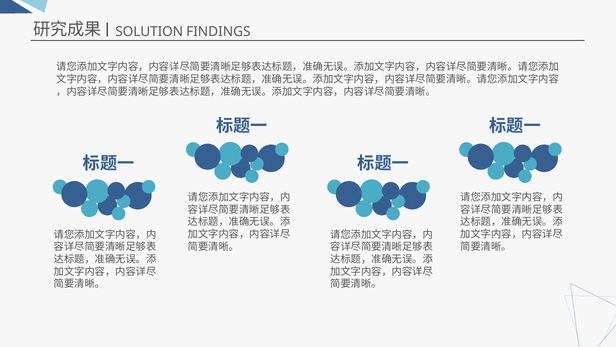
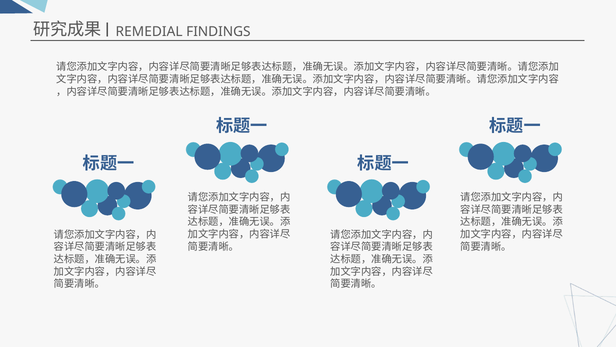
SOLUTION: SOLUTION -> REMEDIAL
